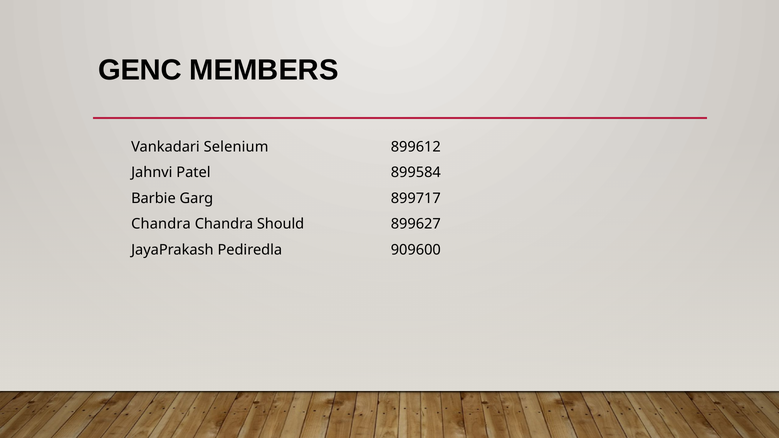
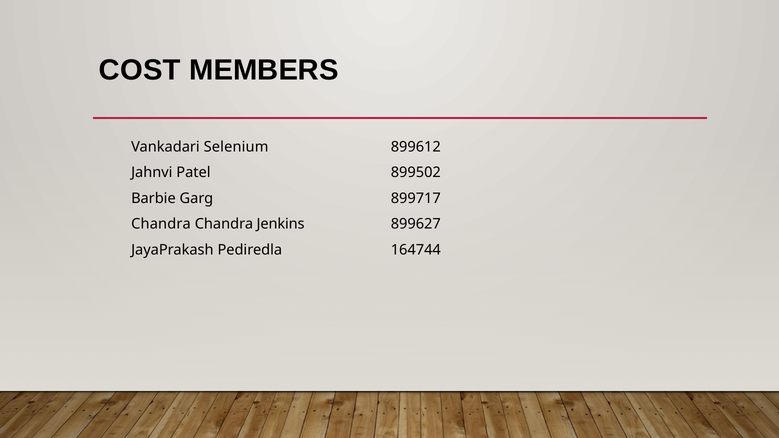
GENC: GENC -> COST
899584: 899584 -> 899502
Should: Should -> Jenkins
909600: 909600 -> 164744
